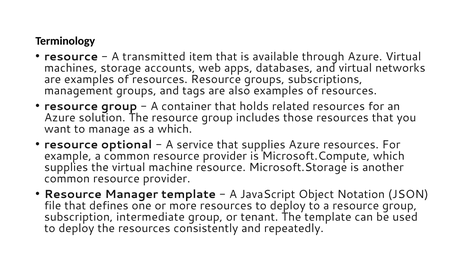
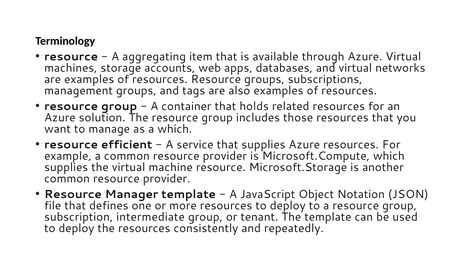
transmitted: transmitted -> aggregating
optional: optional -> efficient
